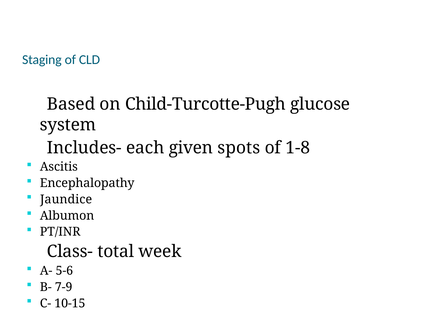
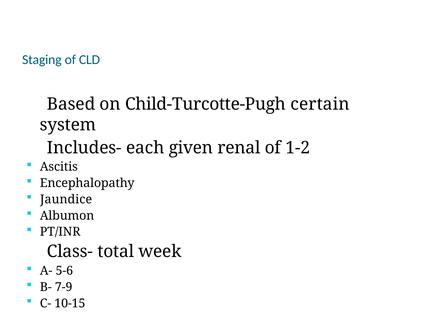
glucose: glucose -> certain
spots: spots -> renal
1-8: 1-8 -> 1-2
